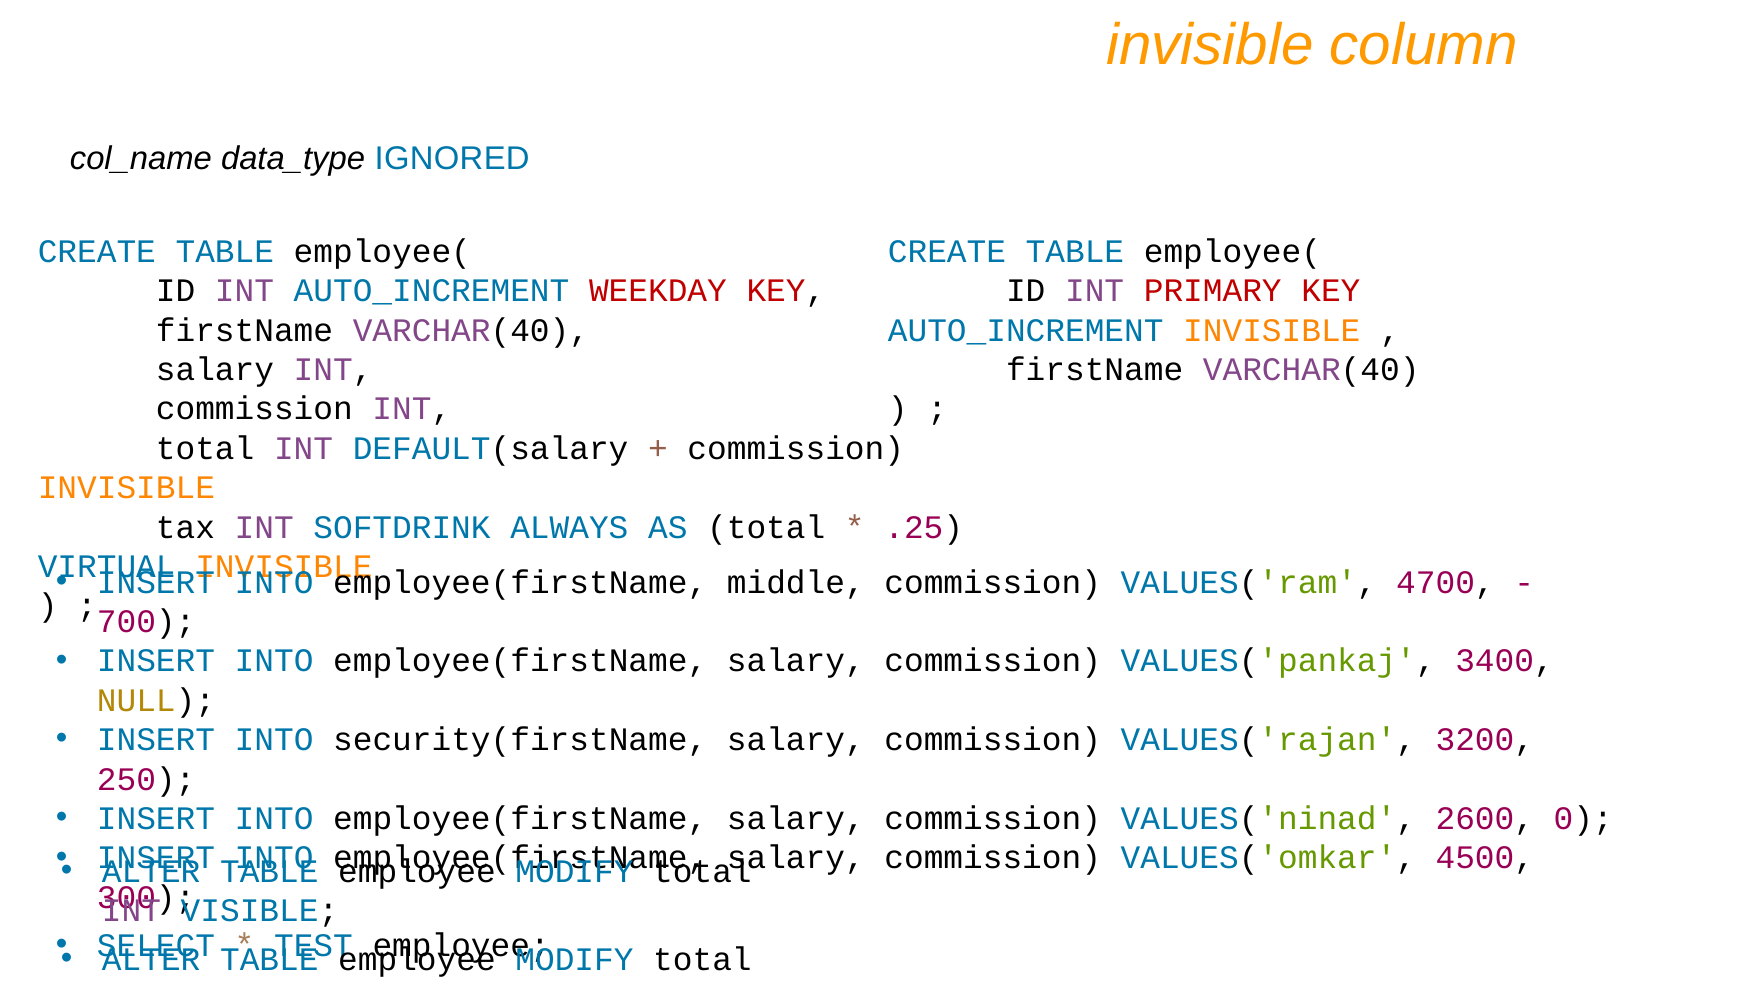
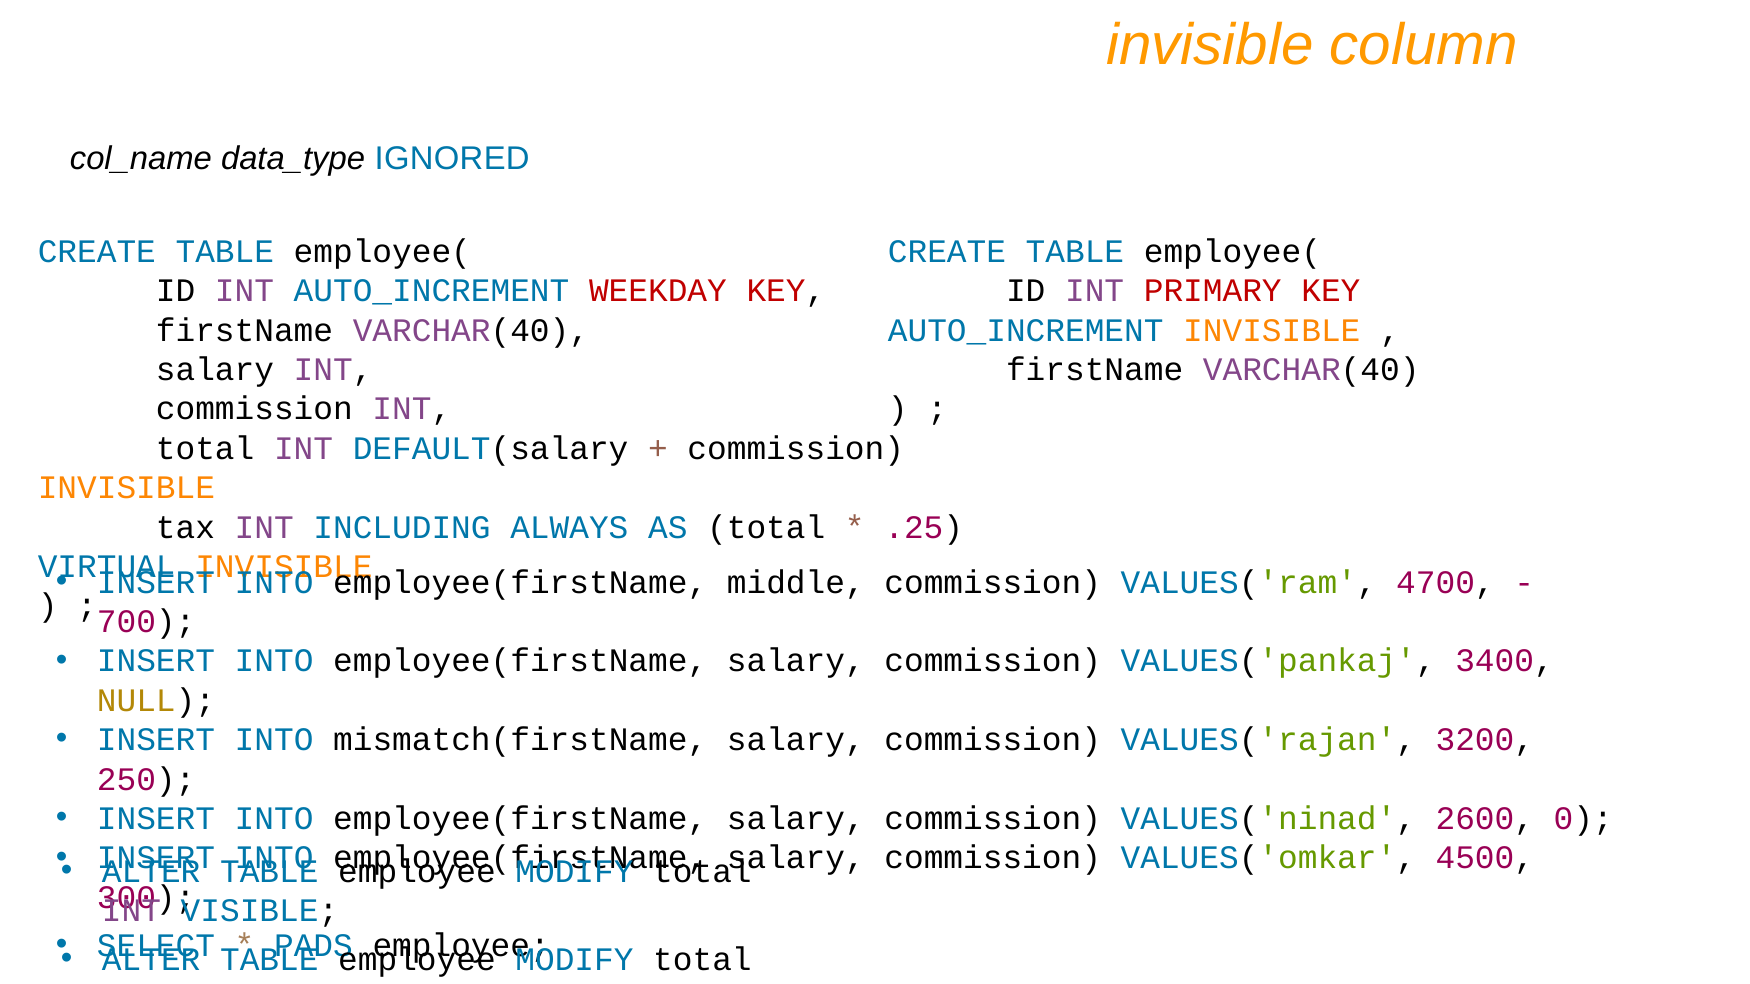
SOFTDRINK: SOFTDRINK -> INCLUDING
security(firstName: security(firstName -> mismatch(firstName
TEST: TEST -> PADS
